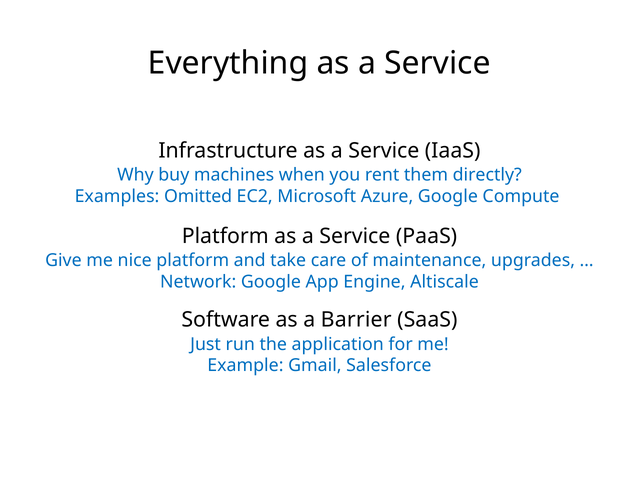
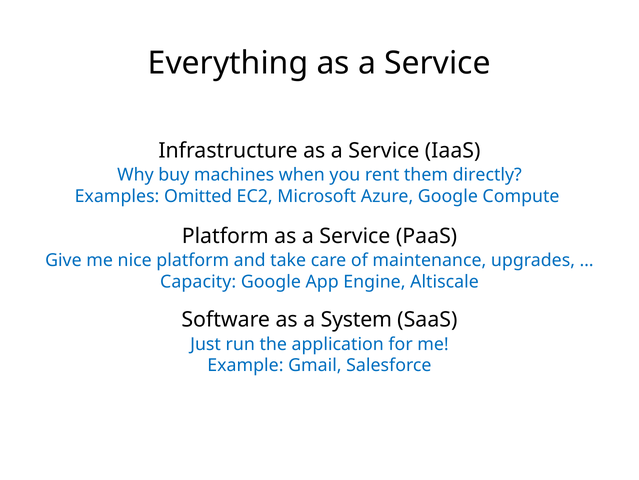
Network: Network -> Capacity
Barrier: Barrier -> System
